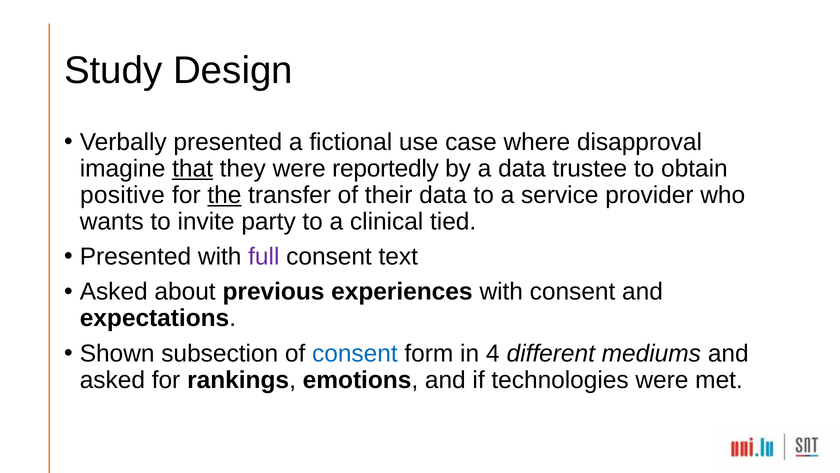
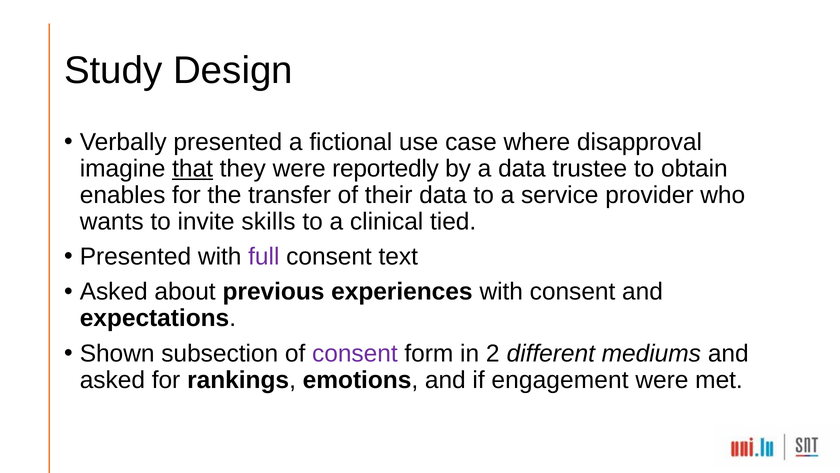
positive: positive -> enables
the underline: present -> none
party: party -> skills
consent at (355, 353) colour: blue -> purple
4: 4 -> 2
technologies: technologies -> engagement
